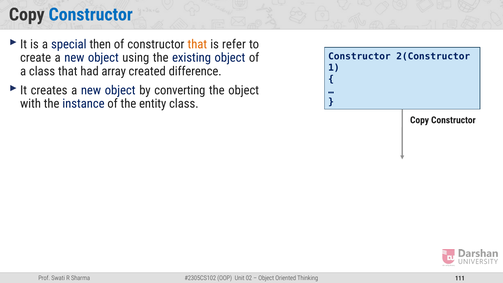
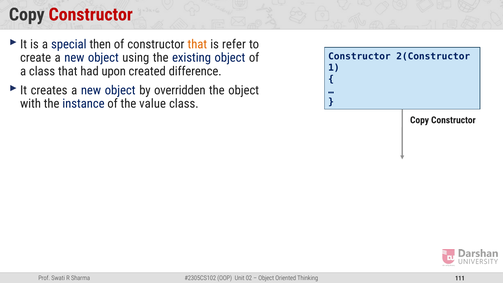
Constructor at (91, 15) colour: blue -> red
array: array -> upon
converting: converting -> overridden
entity: entity -> value
